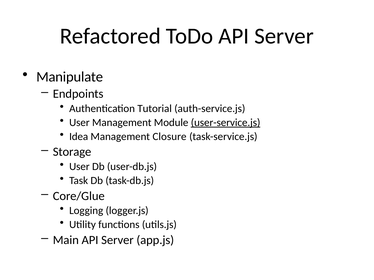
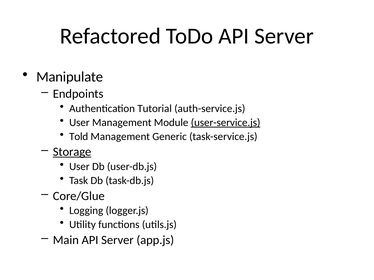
Idea: Idea -> Told
Closure: Closure -> Generic
Storage underline: none -> present
